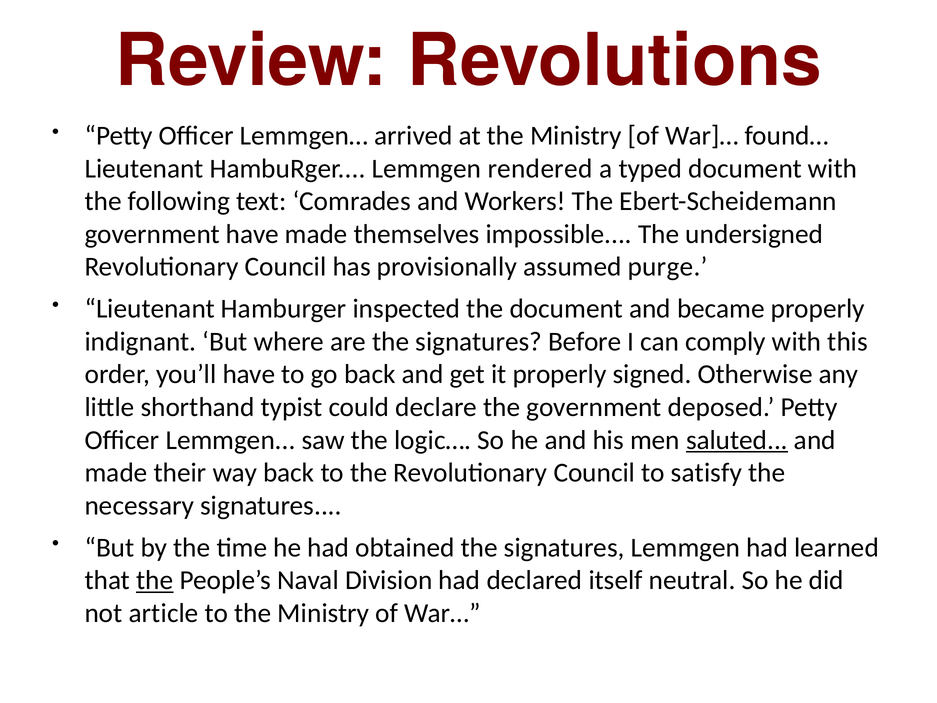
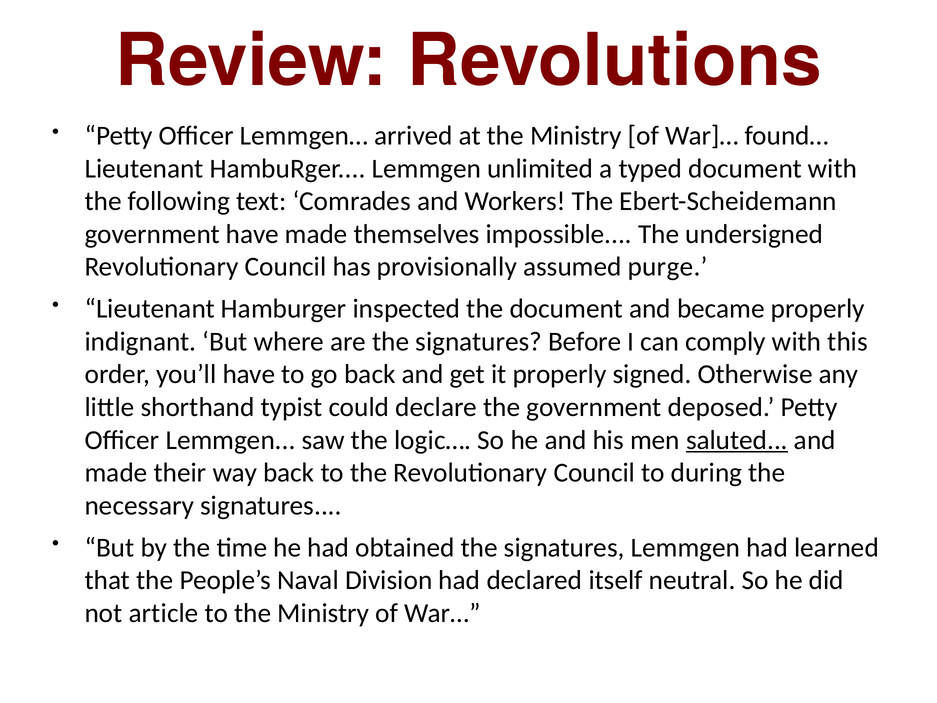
rendered: rendered -> unlimited
satisfy: satisfy -> during
the at (155, 580) underline: present -> none
